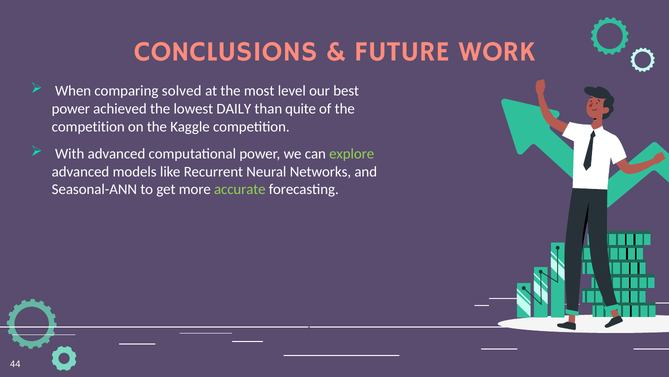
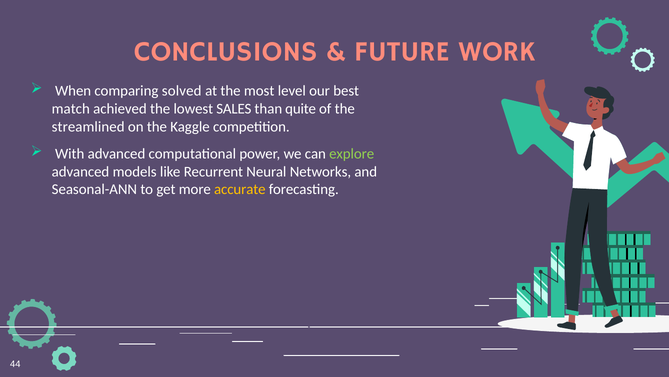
power at (71, 109): power -> match
DAILY: DAILY -> SALES
competition at (88, 126): competition -> streamlined
accurate colour: light green -> yellow
